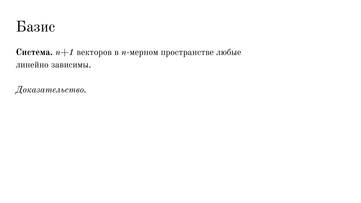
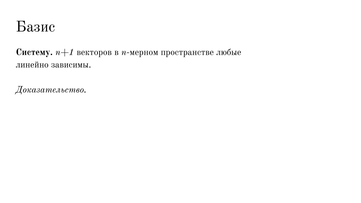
Система: Система -> Систему
